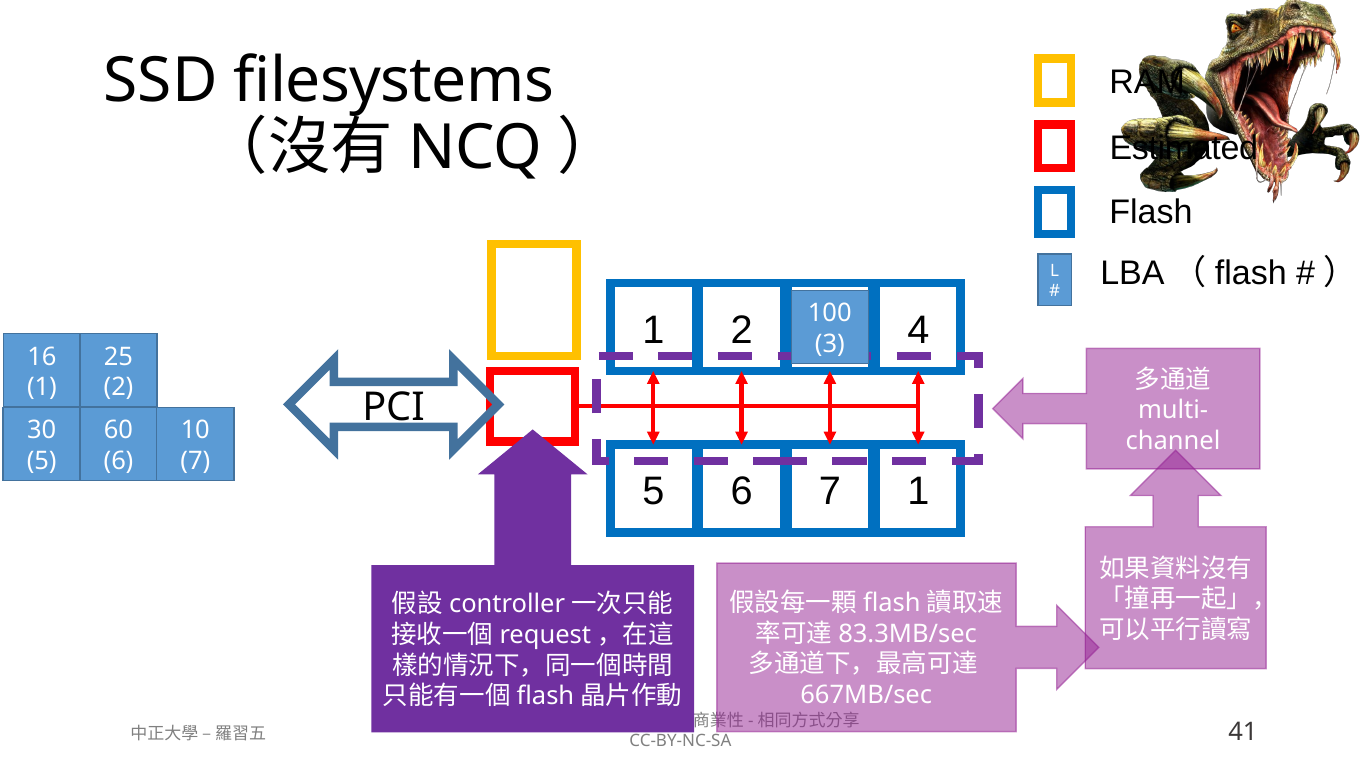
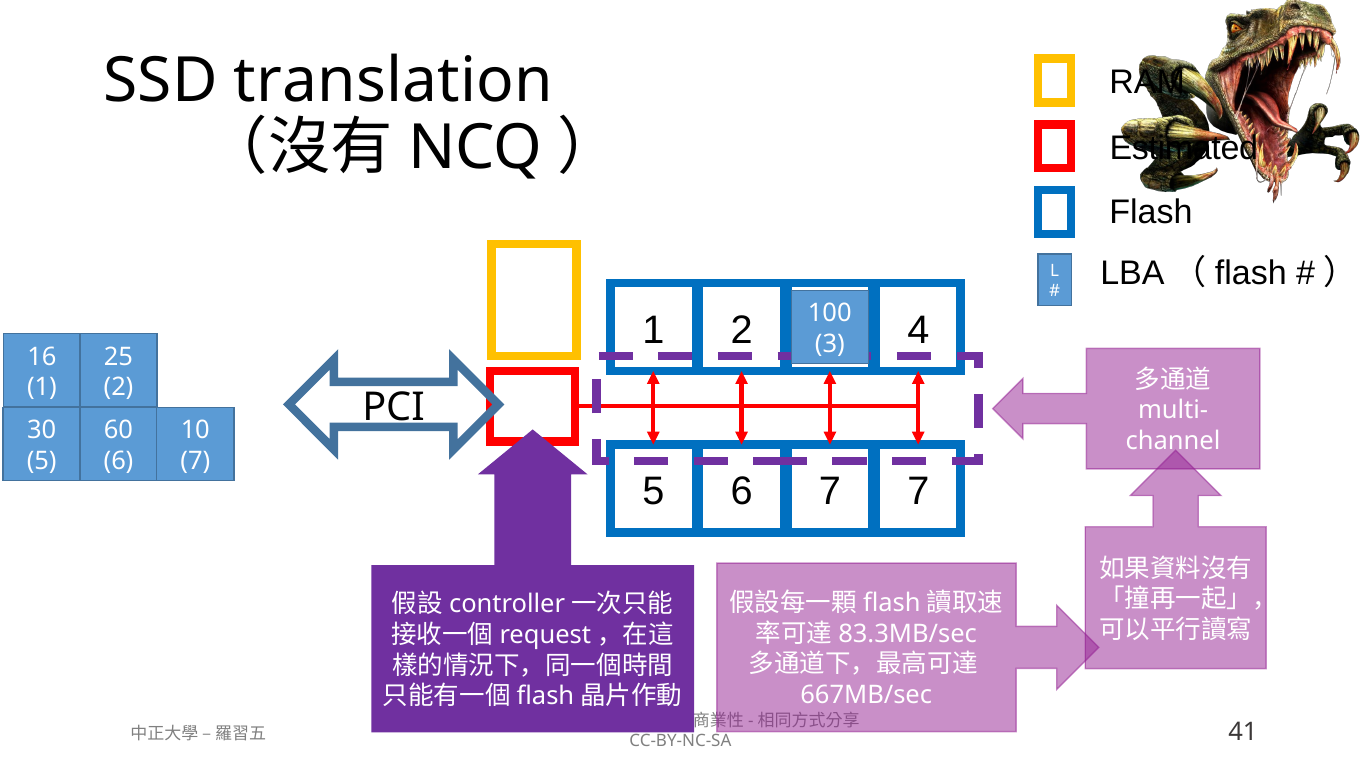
filesystems: filesystems -> translation
7 1: 1 -> 7
